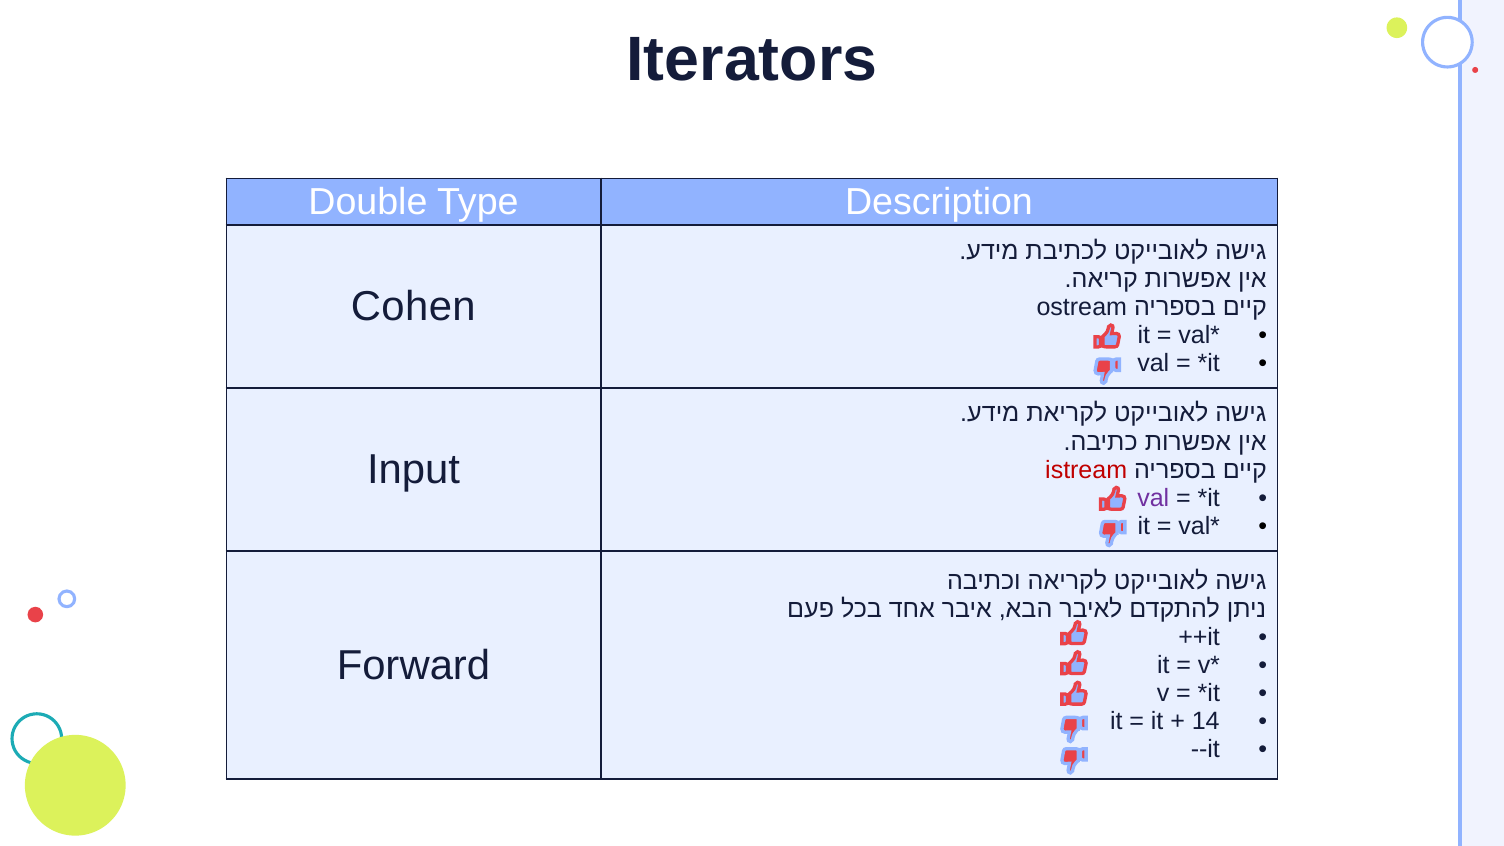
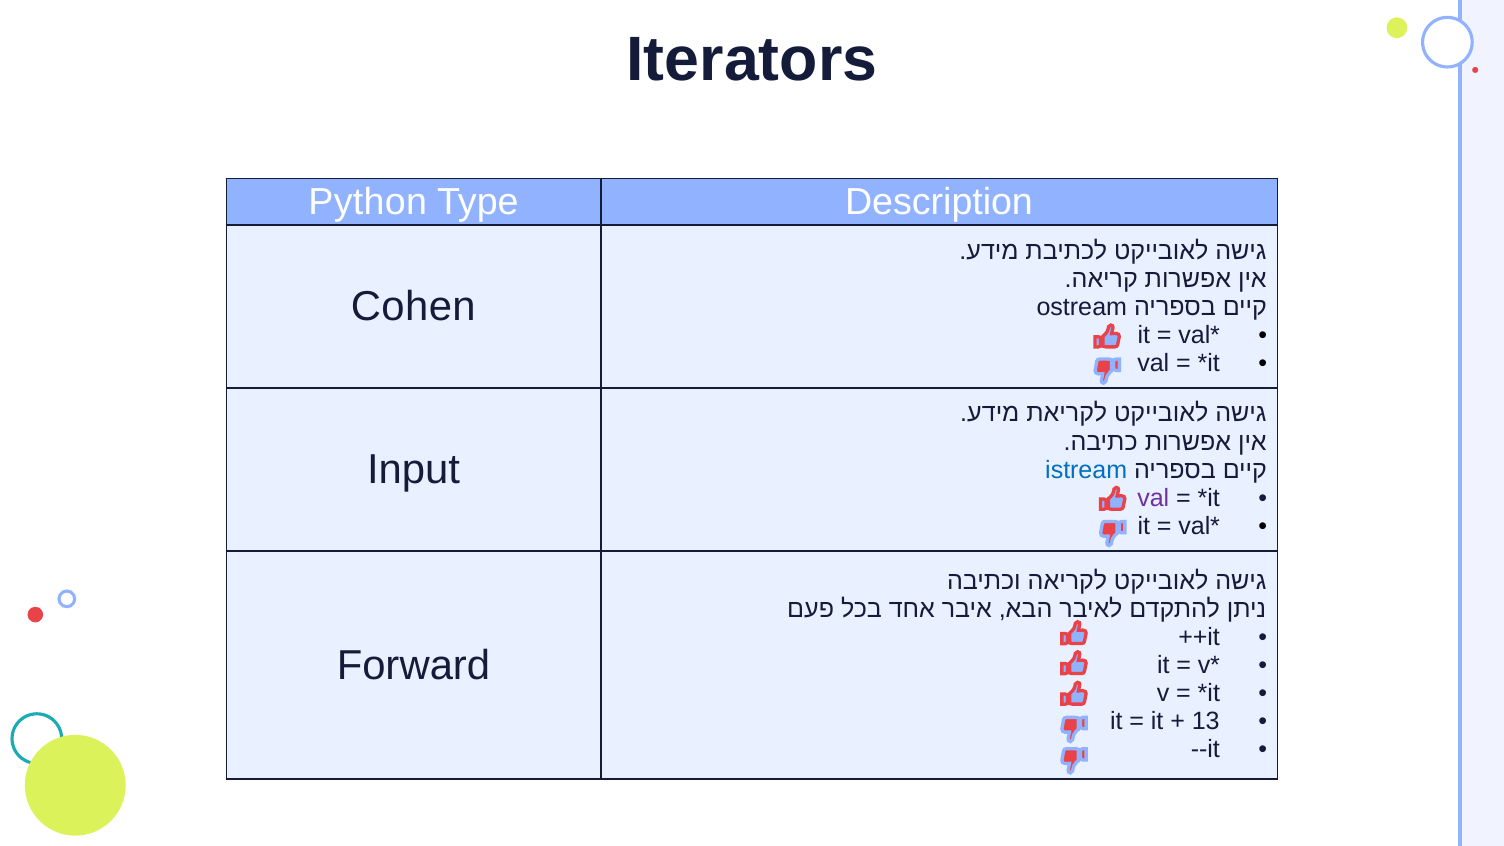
Double: Double -> Python
istream colour: red -> blue
14: 14 -> 13
